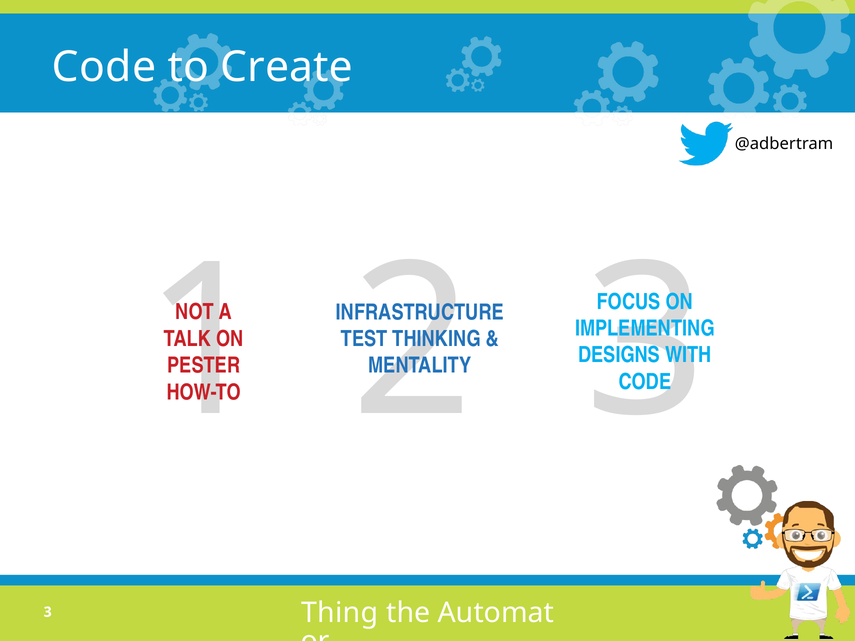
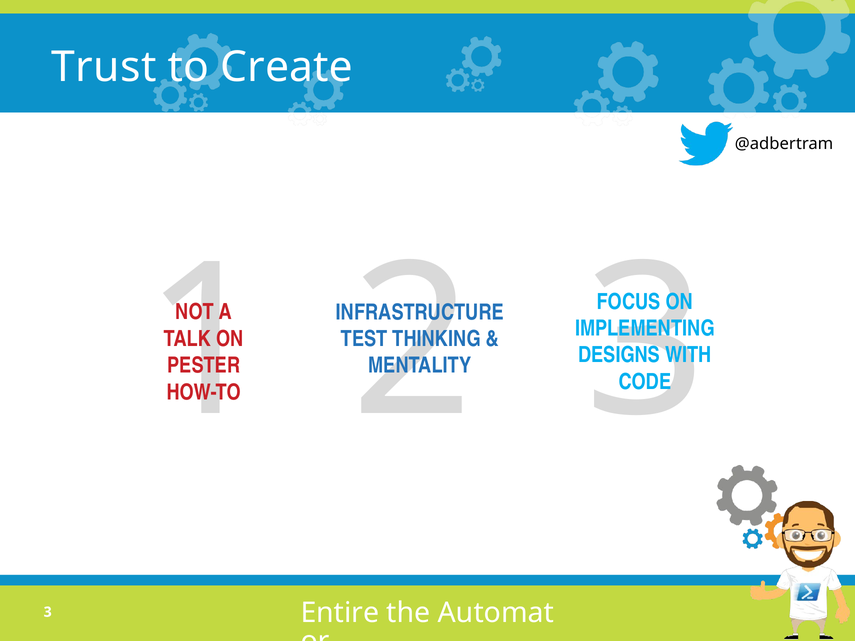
Code at (104, 67): Code -> Trust
Thing: Thing -> Entire
